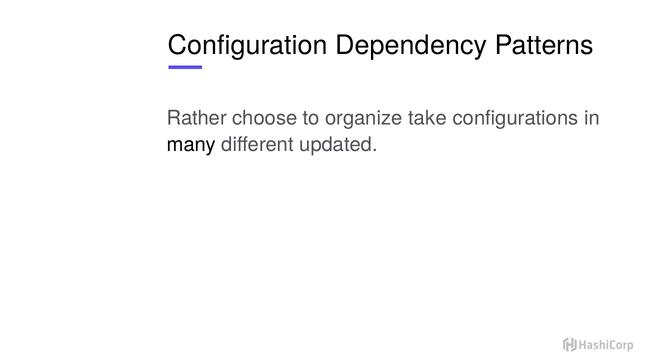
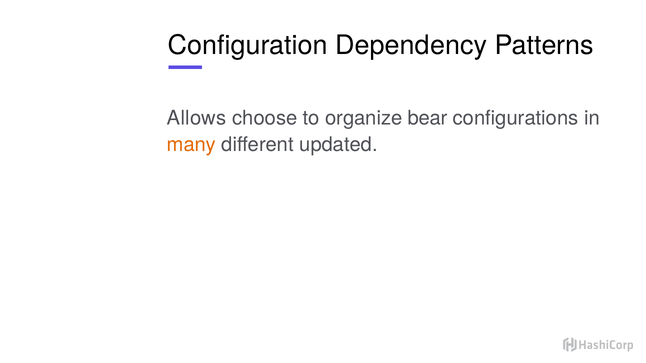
Rather: Rather -> Allows
take: take -> bear
many colour: black -> orange
